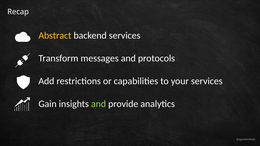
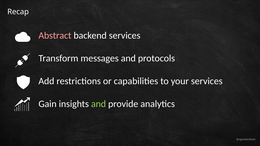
Abstract colour: yellow -> pink
